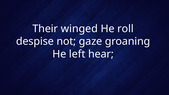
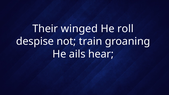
gaze: gaze -> train
left: left -> ails
